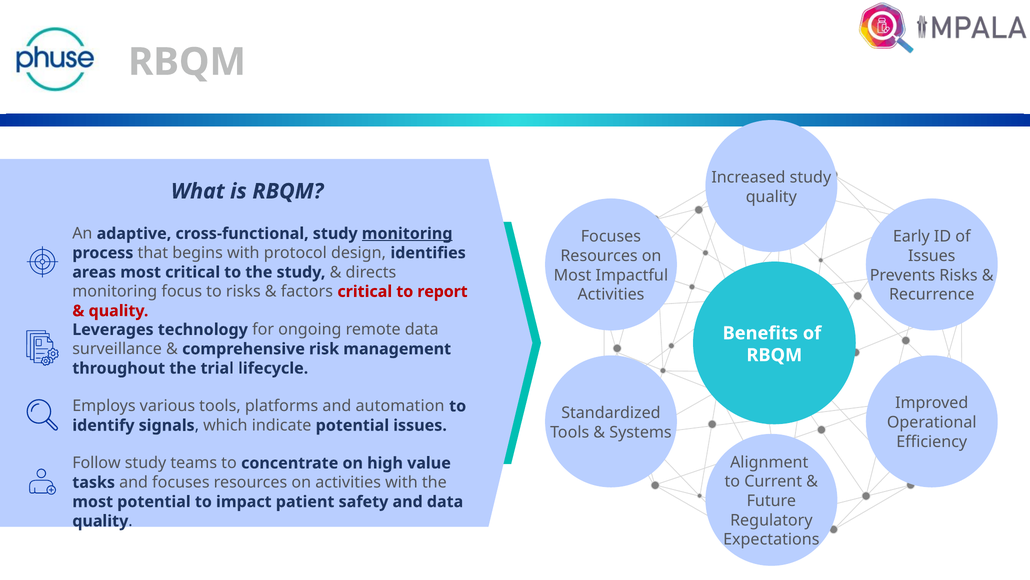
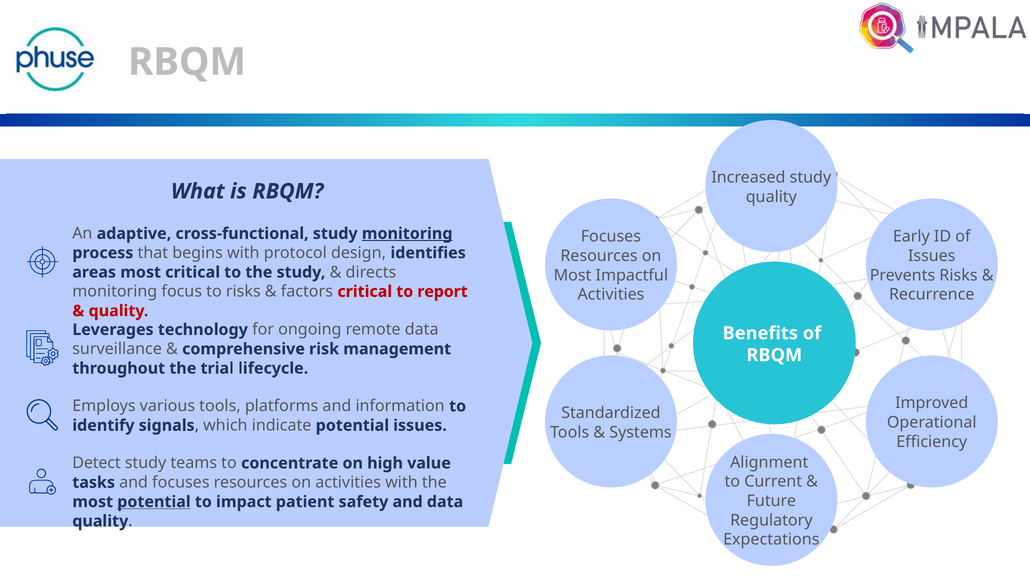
automation: automation -> information
Follow: Follow -> Detect
potential at (154, 501) underline: none -> present
